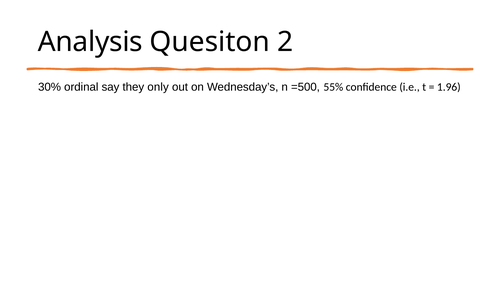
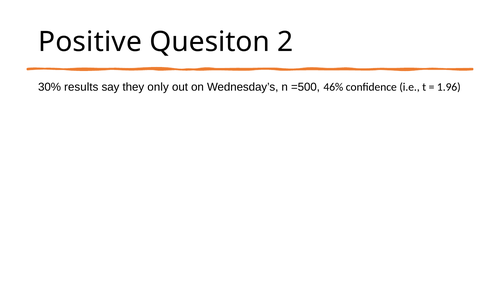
Analysis: Analysis -> Positive
ordinal: ordinal -> results
55%: 55% -> 46%
